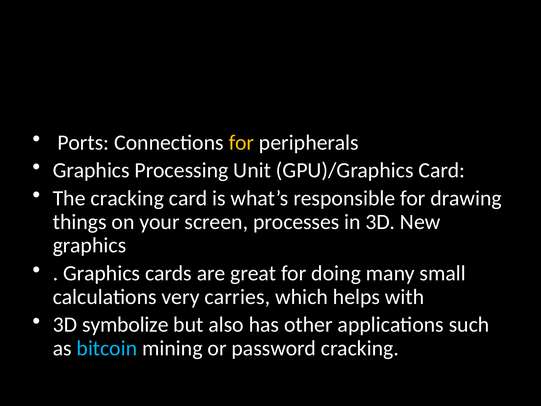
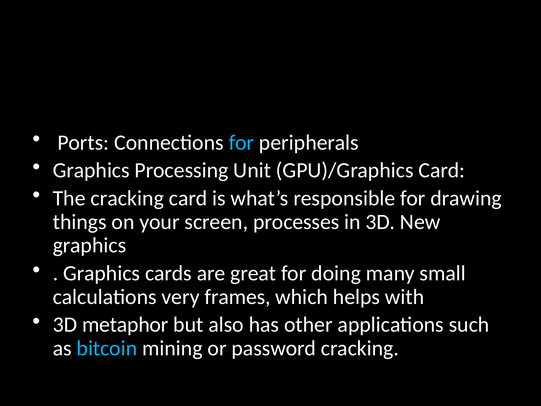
for at (241, 142) colour: yellow -> light blue
carries: carries -> frames
symbolize: symbolize -> metaphor
